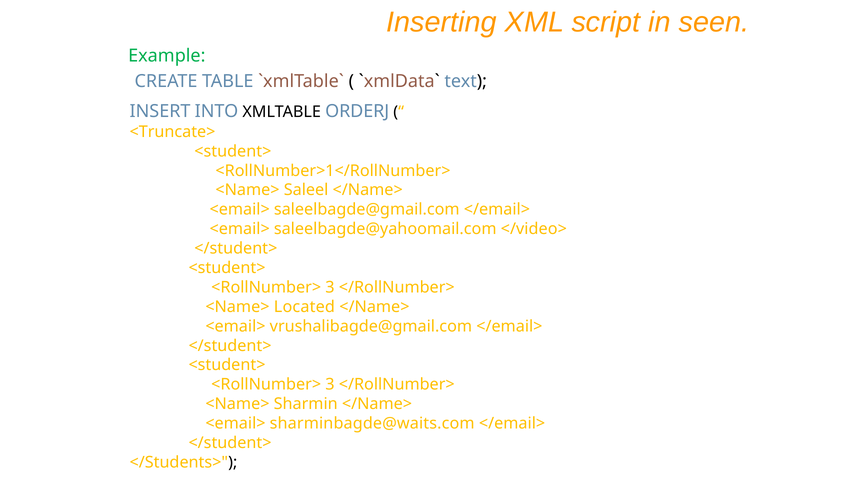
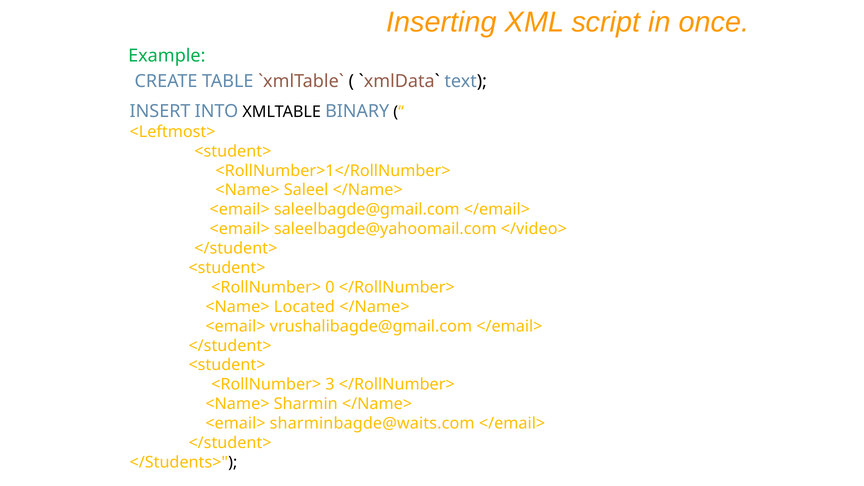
seen: seen -> once
ORDERJ: ORDERJ -> BINARY
<Truncate>: <Truncate> -> <Leftmost>
3 at (330, 287): 3 -> 0
